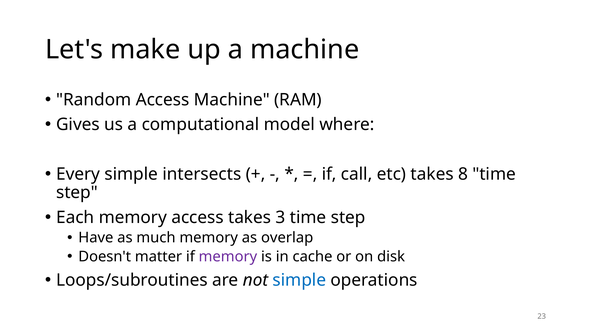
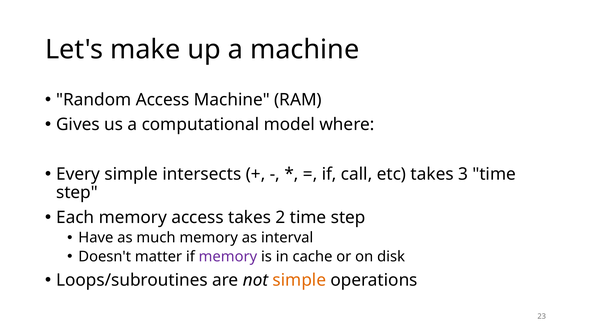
8: 8 -> 3
3: 3 -> 2
overlap: overlap -> interval
simple at (299, 280) colour: blue -> orange
